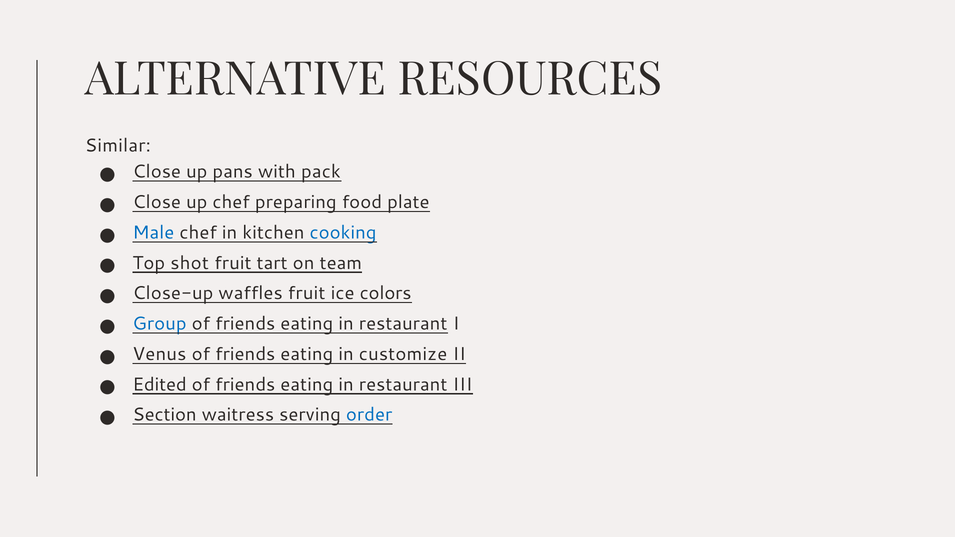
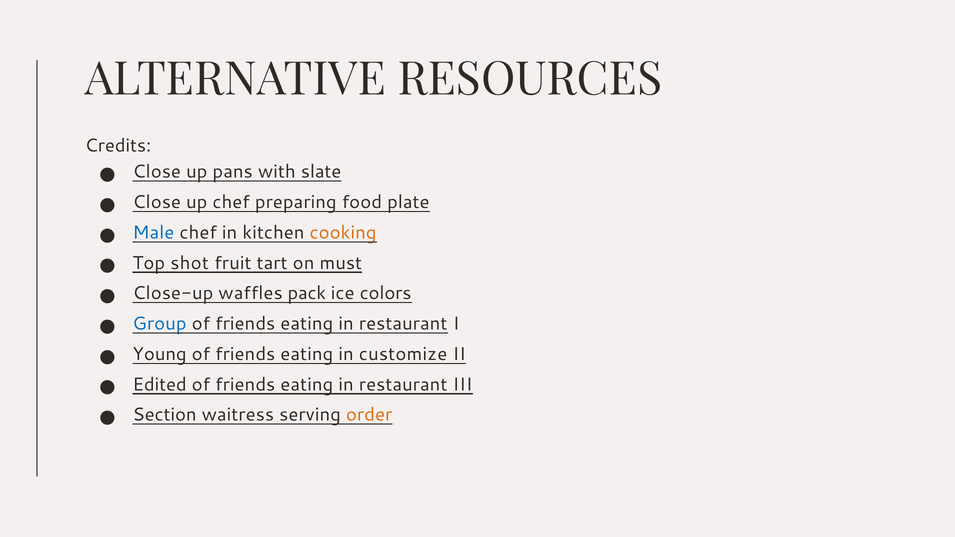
Similar: Similar -> Credits
pack: pack -> slate
cooking colour: blue -> orange
team: team -> must
waffles fruit: fruit -> pack
Venus: Venus -> Young
order colour: blue -> orange
